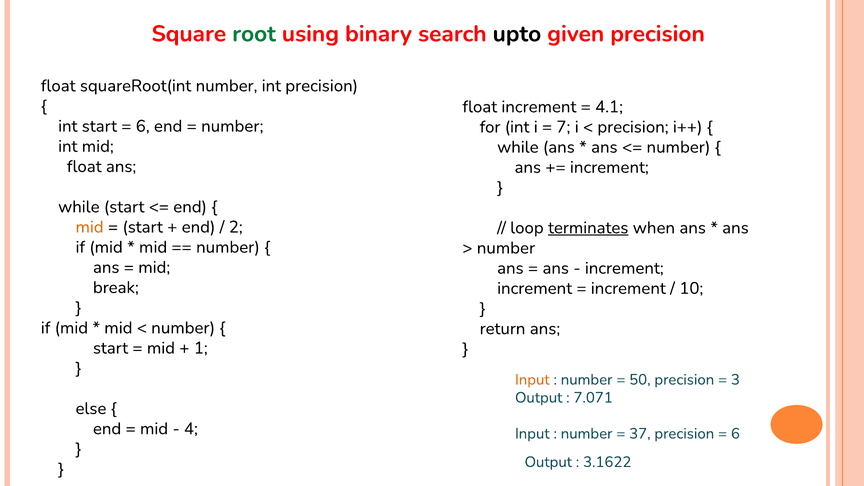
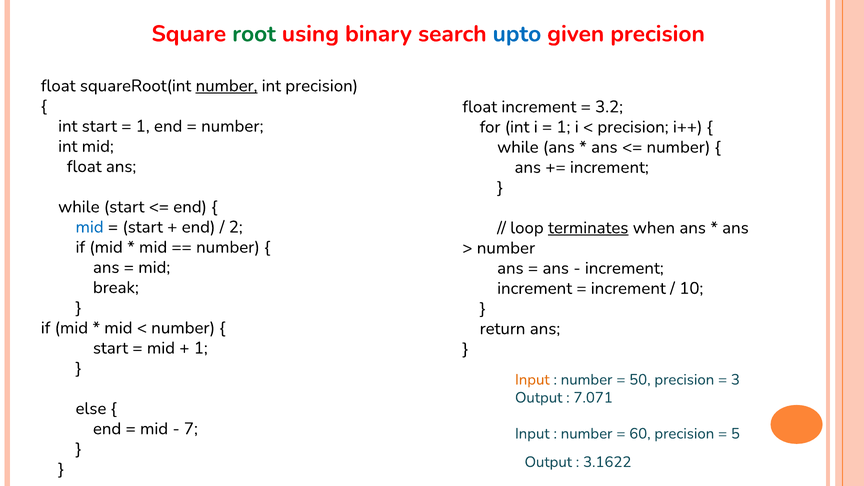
upto colour: black -> blue
number at (227, 86) underline: none -> present
4.1: 4.1 -> 3.2
6 at (143, 126): 6 -> 1
7 at (563, 127): 7 -> 1
mid at (90, 227) colour: orange -> blue
4: 4 -> 7
37: 37 -> 60
6 at (735, 434): 6 -> 5
